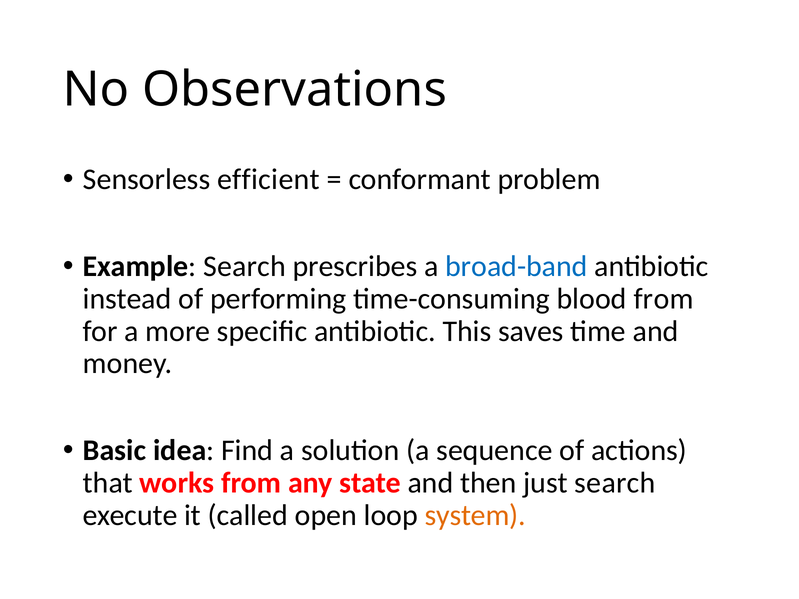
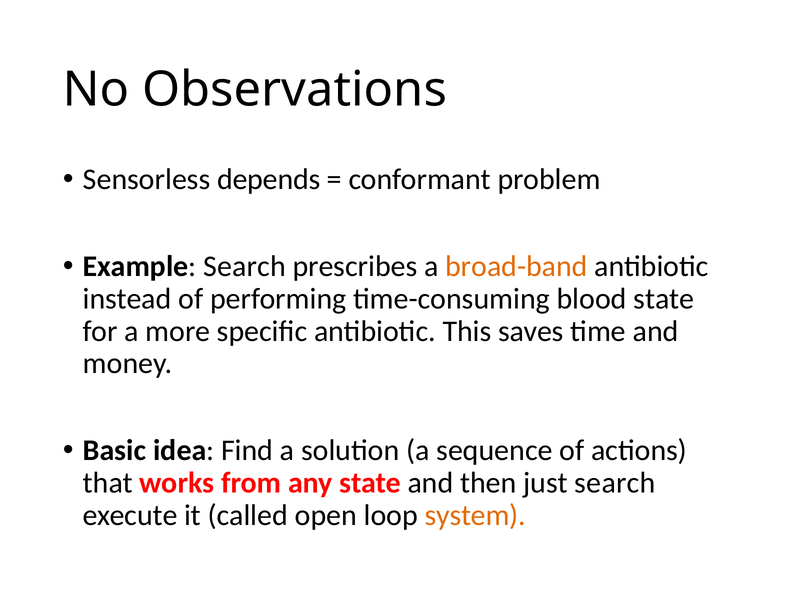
efficient: efficient -> depends
broad-band colour: blue -> orange
blood from: from -> state
